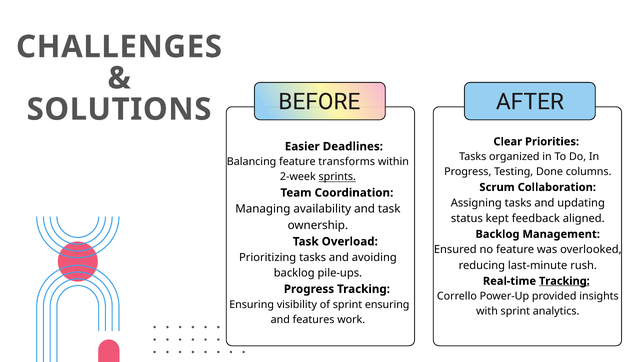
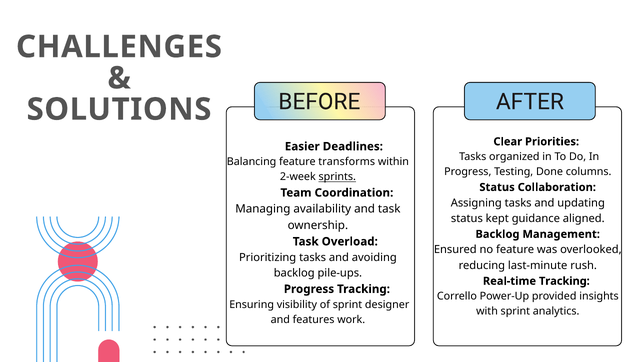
Scrum at (497, 187): Scrum -> Status
feedback: feedback -> guidance
Tracking at (564, 281) underline: present -> none
sprint ensuring: ensuring -> designer
